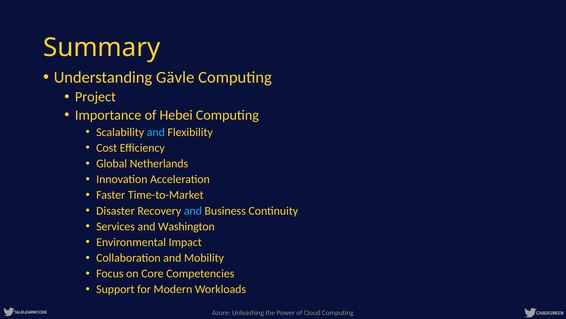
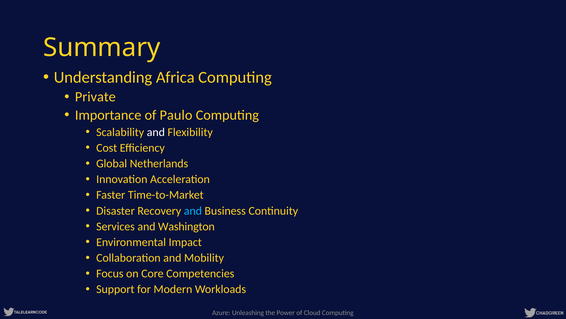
Gävle: Gävle -> Africa
Project: Project -> Private
Hebei: Hebei -> Paulo
and at (156, 132) colour: light blue -> white
